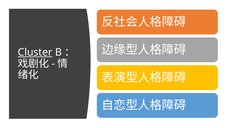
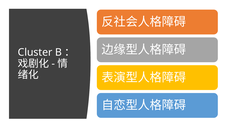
Cluster underline: present -> none
